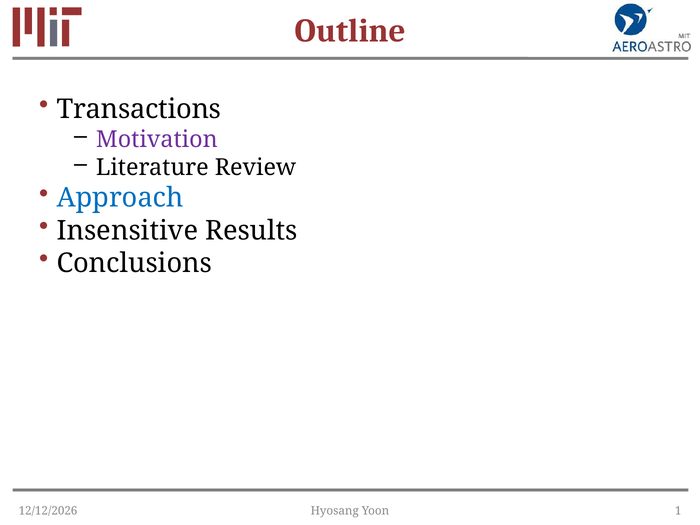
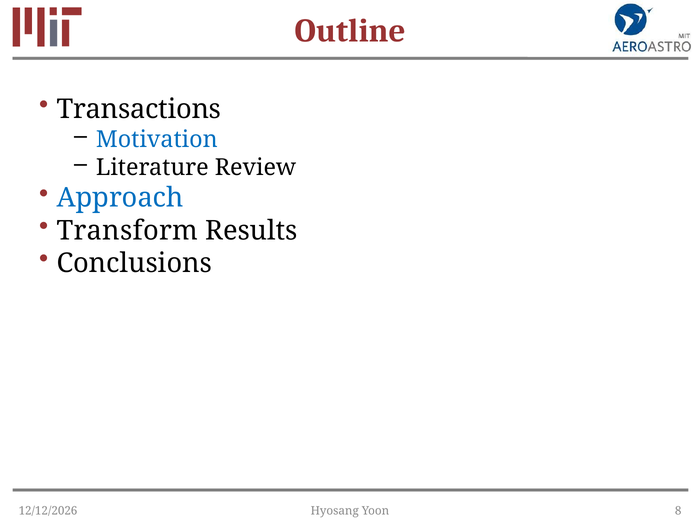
Motivation colour: purple -> blue
Insensitive: Insensitive -> Transform
1: 1 -> 8
